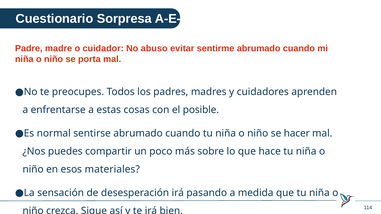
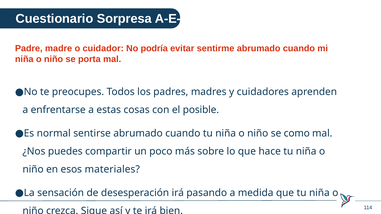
abuso: abuso -> podría
hacer: hacer -> como
